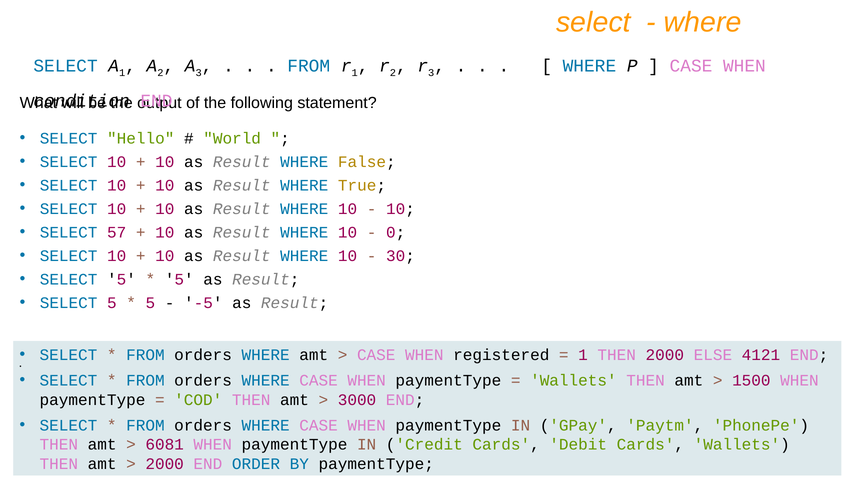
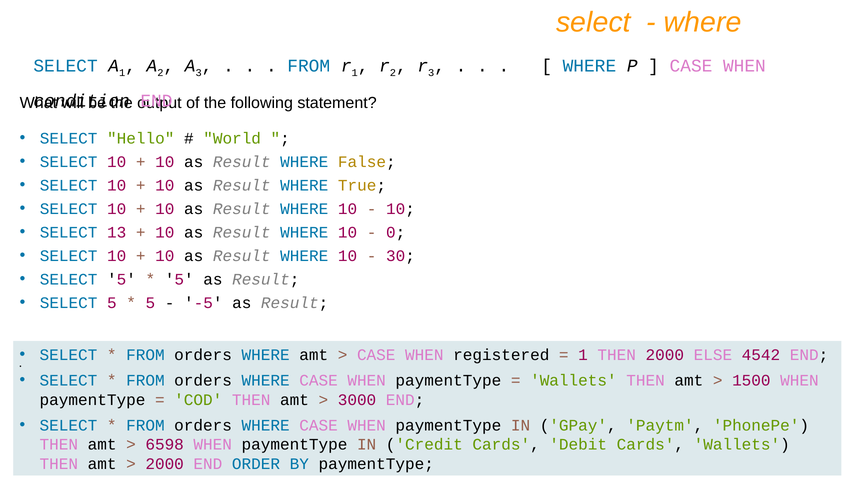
57: 57 -> 13
4121: 4121 -> 4542
6081: 6081 -> 6598
